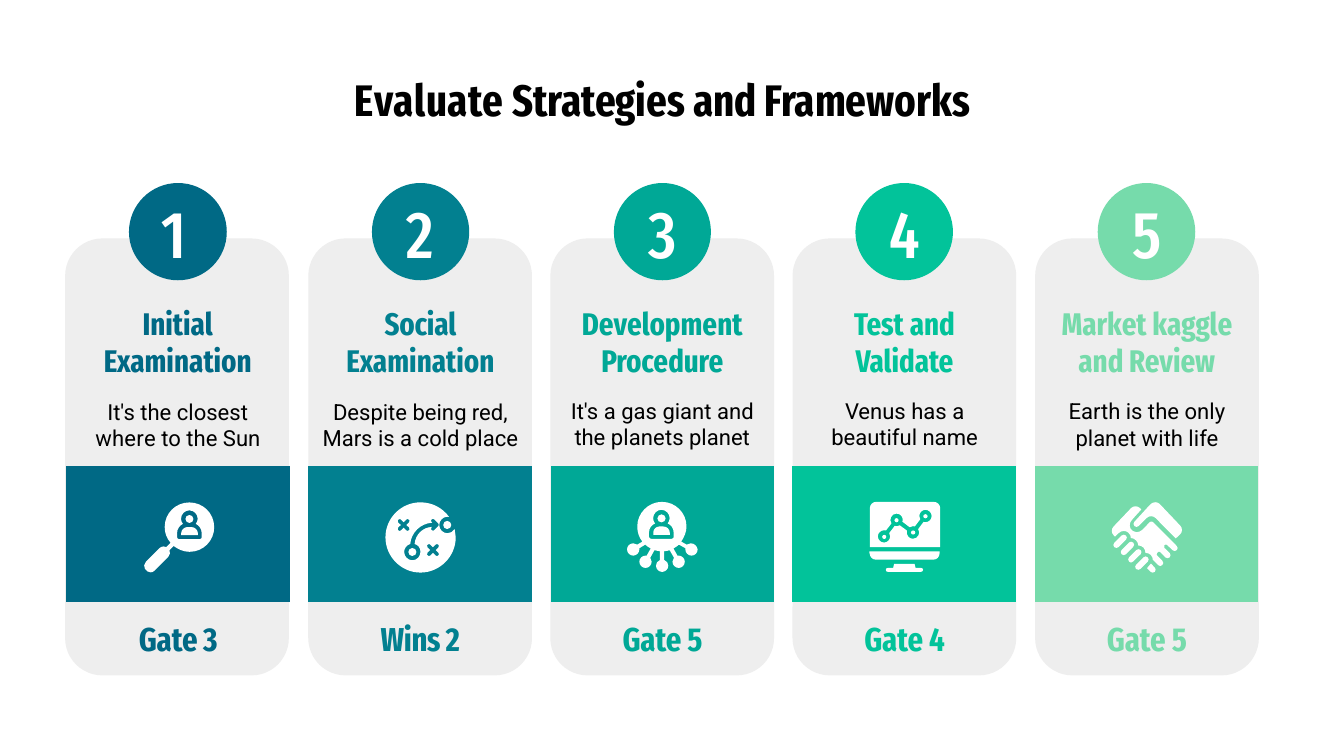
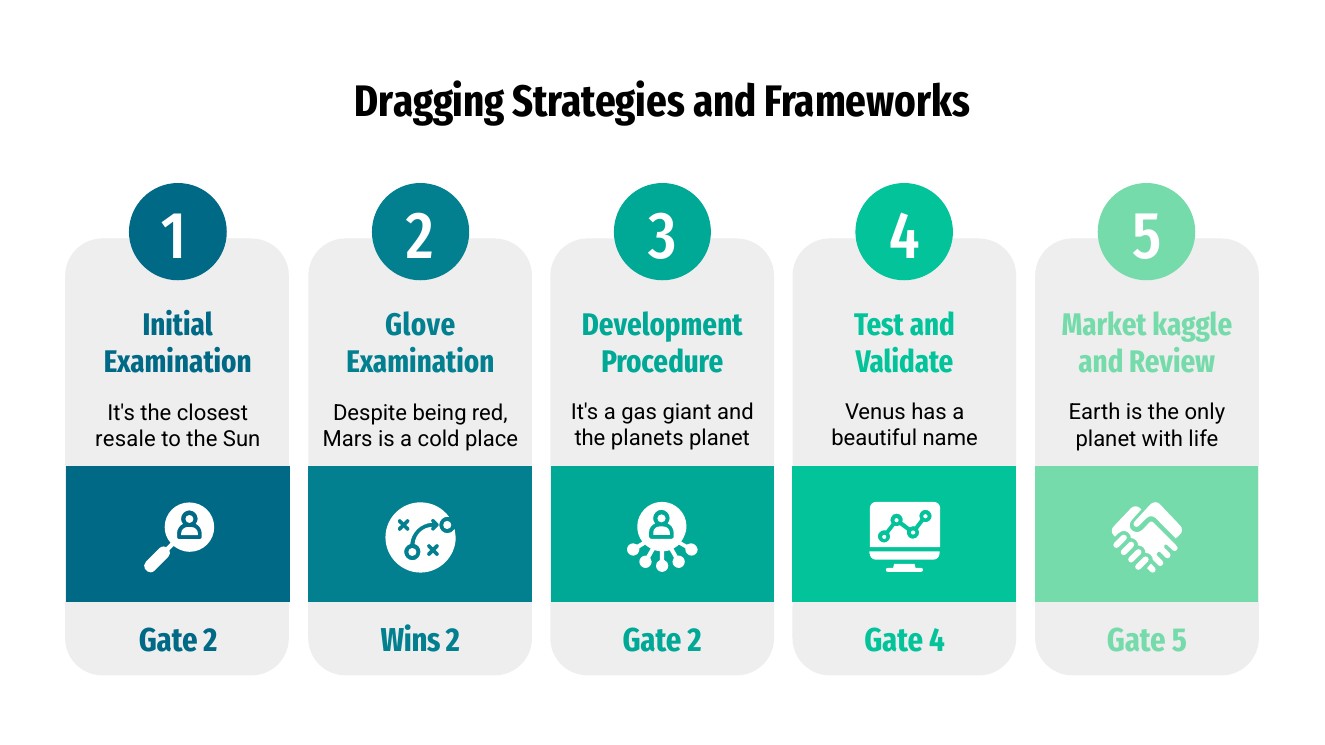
Evaluate: Evaluate -> Dragging
Social: Social -> Glove
where: where -> resale
3 at (210, 641): 3 -> 2
5 at (695, 641): 5 -> 2
